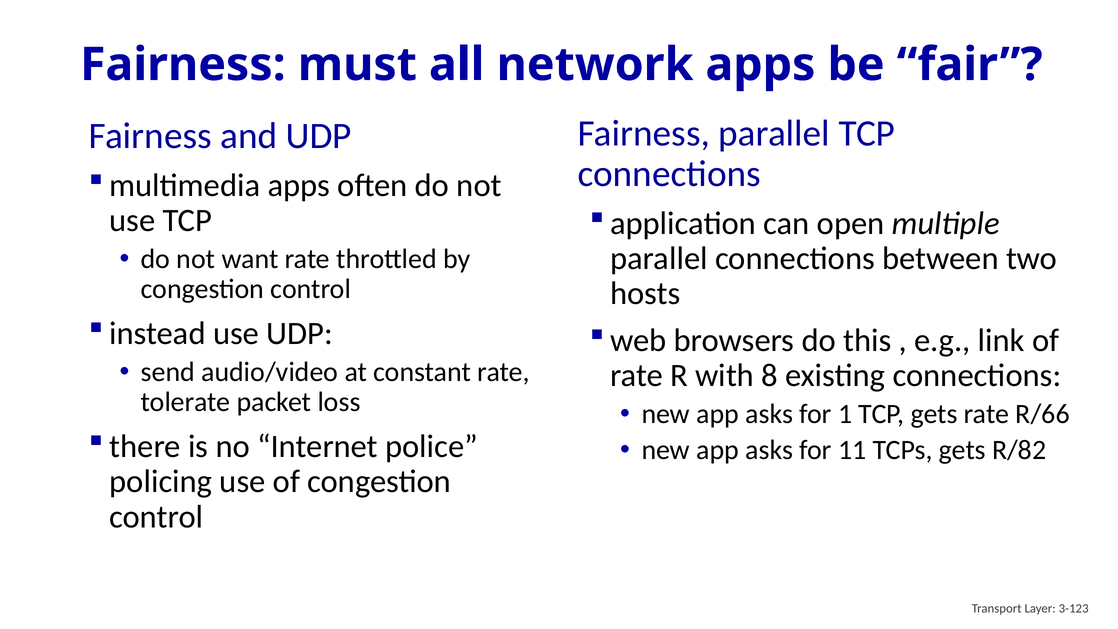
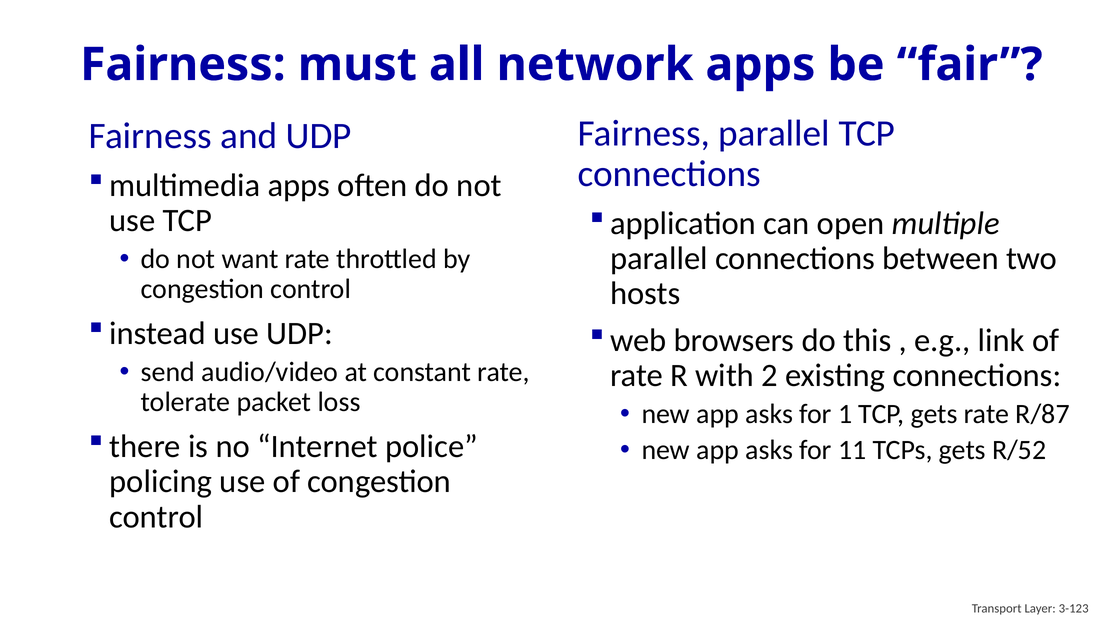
8: 8 -> 2
R/66: R/66 -> R/87
R/82: R/82 -> R/52
